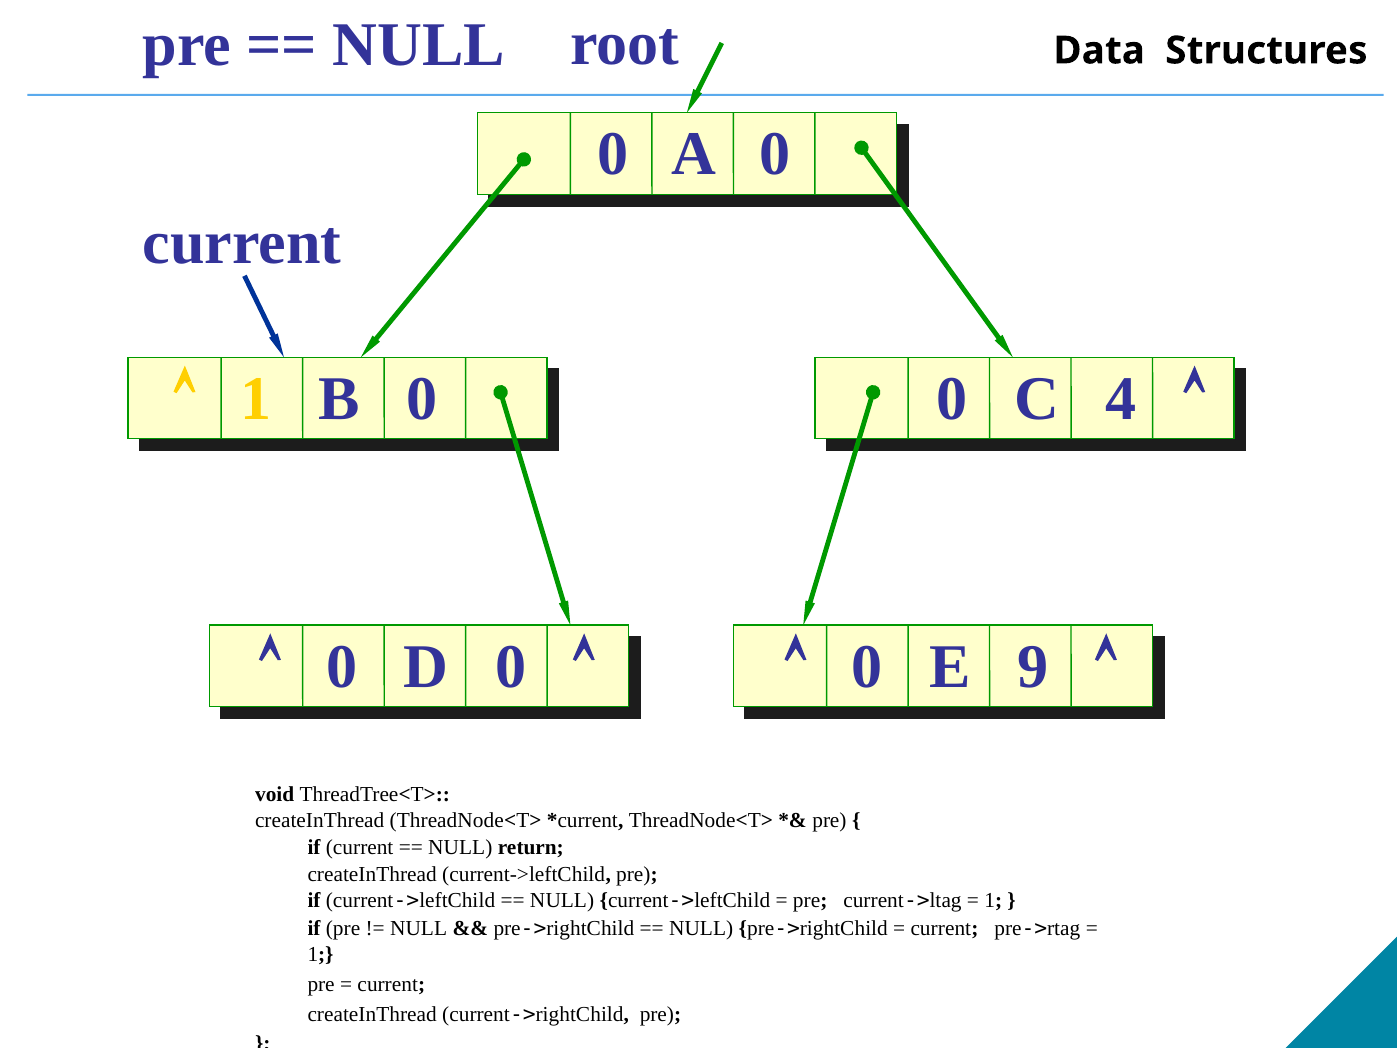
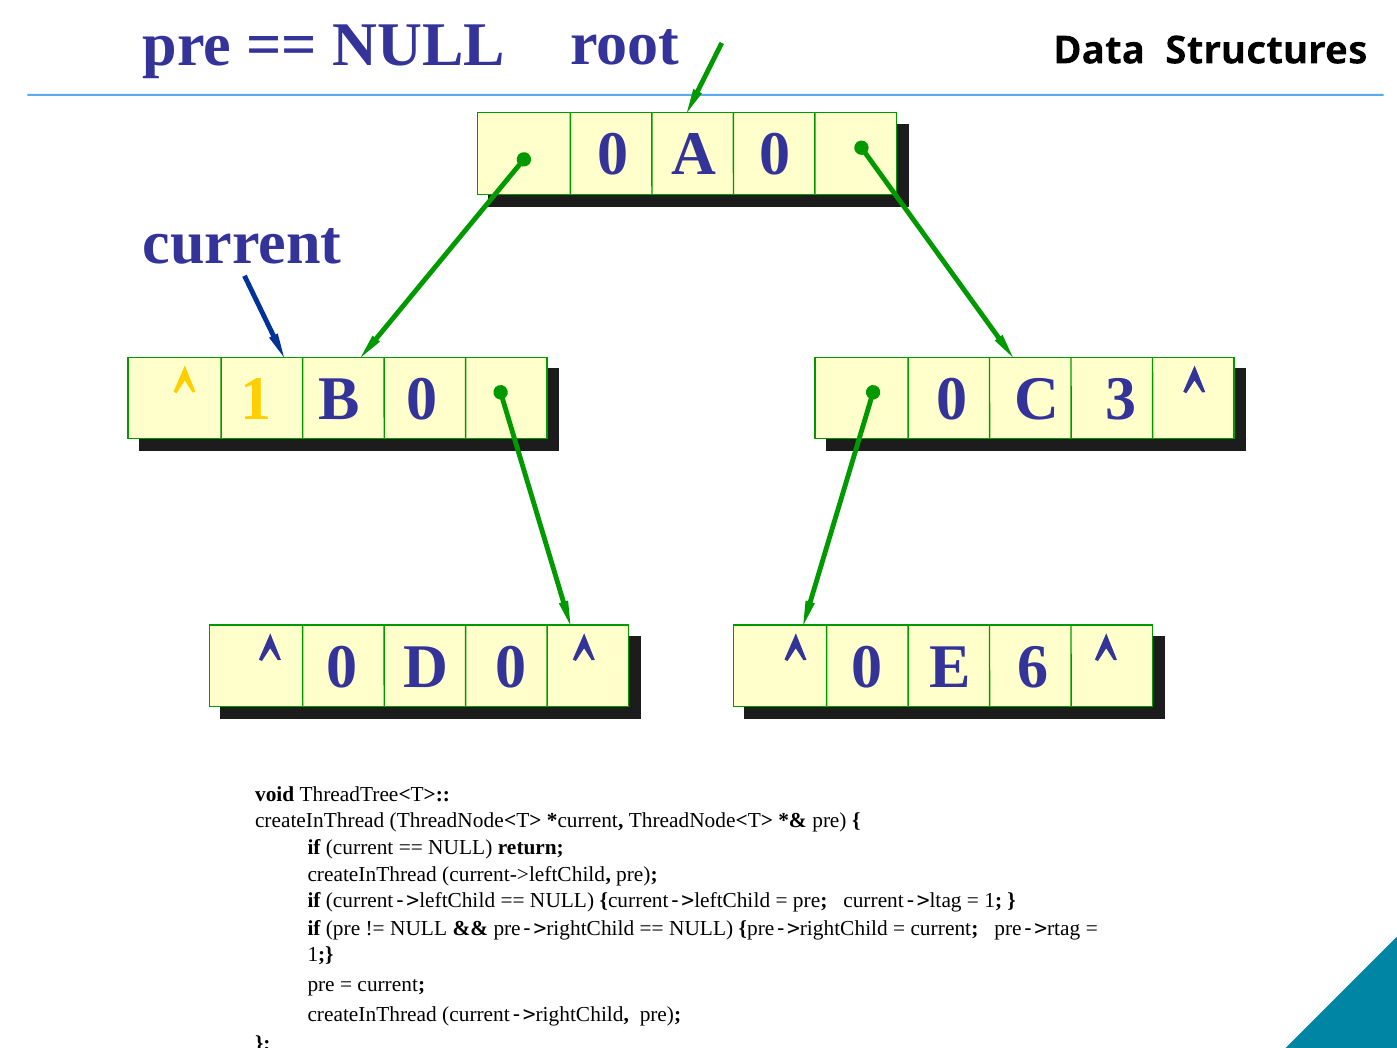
4: 4 -> 3
9: 9 -> 6
